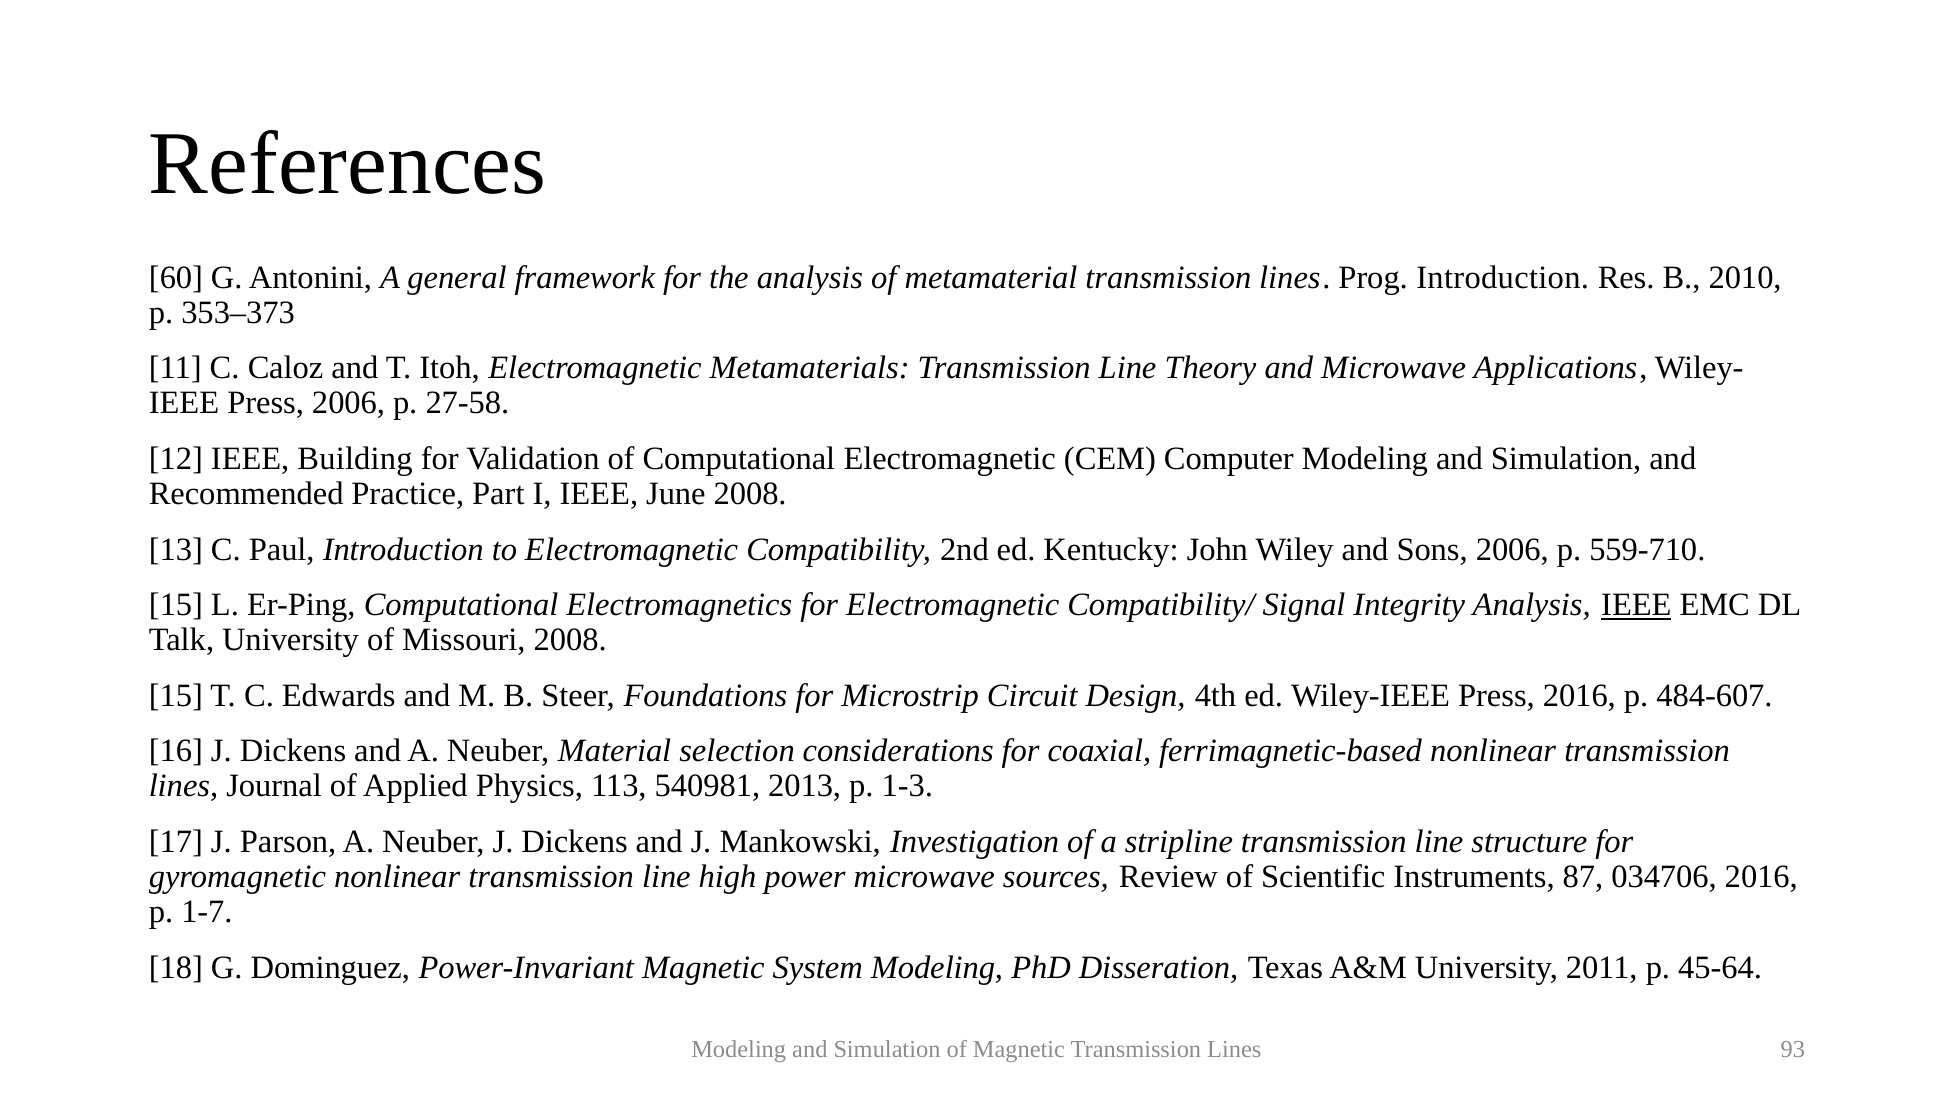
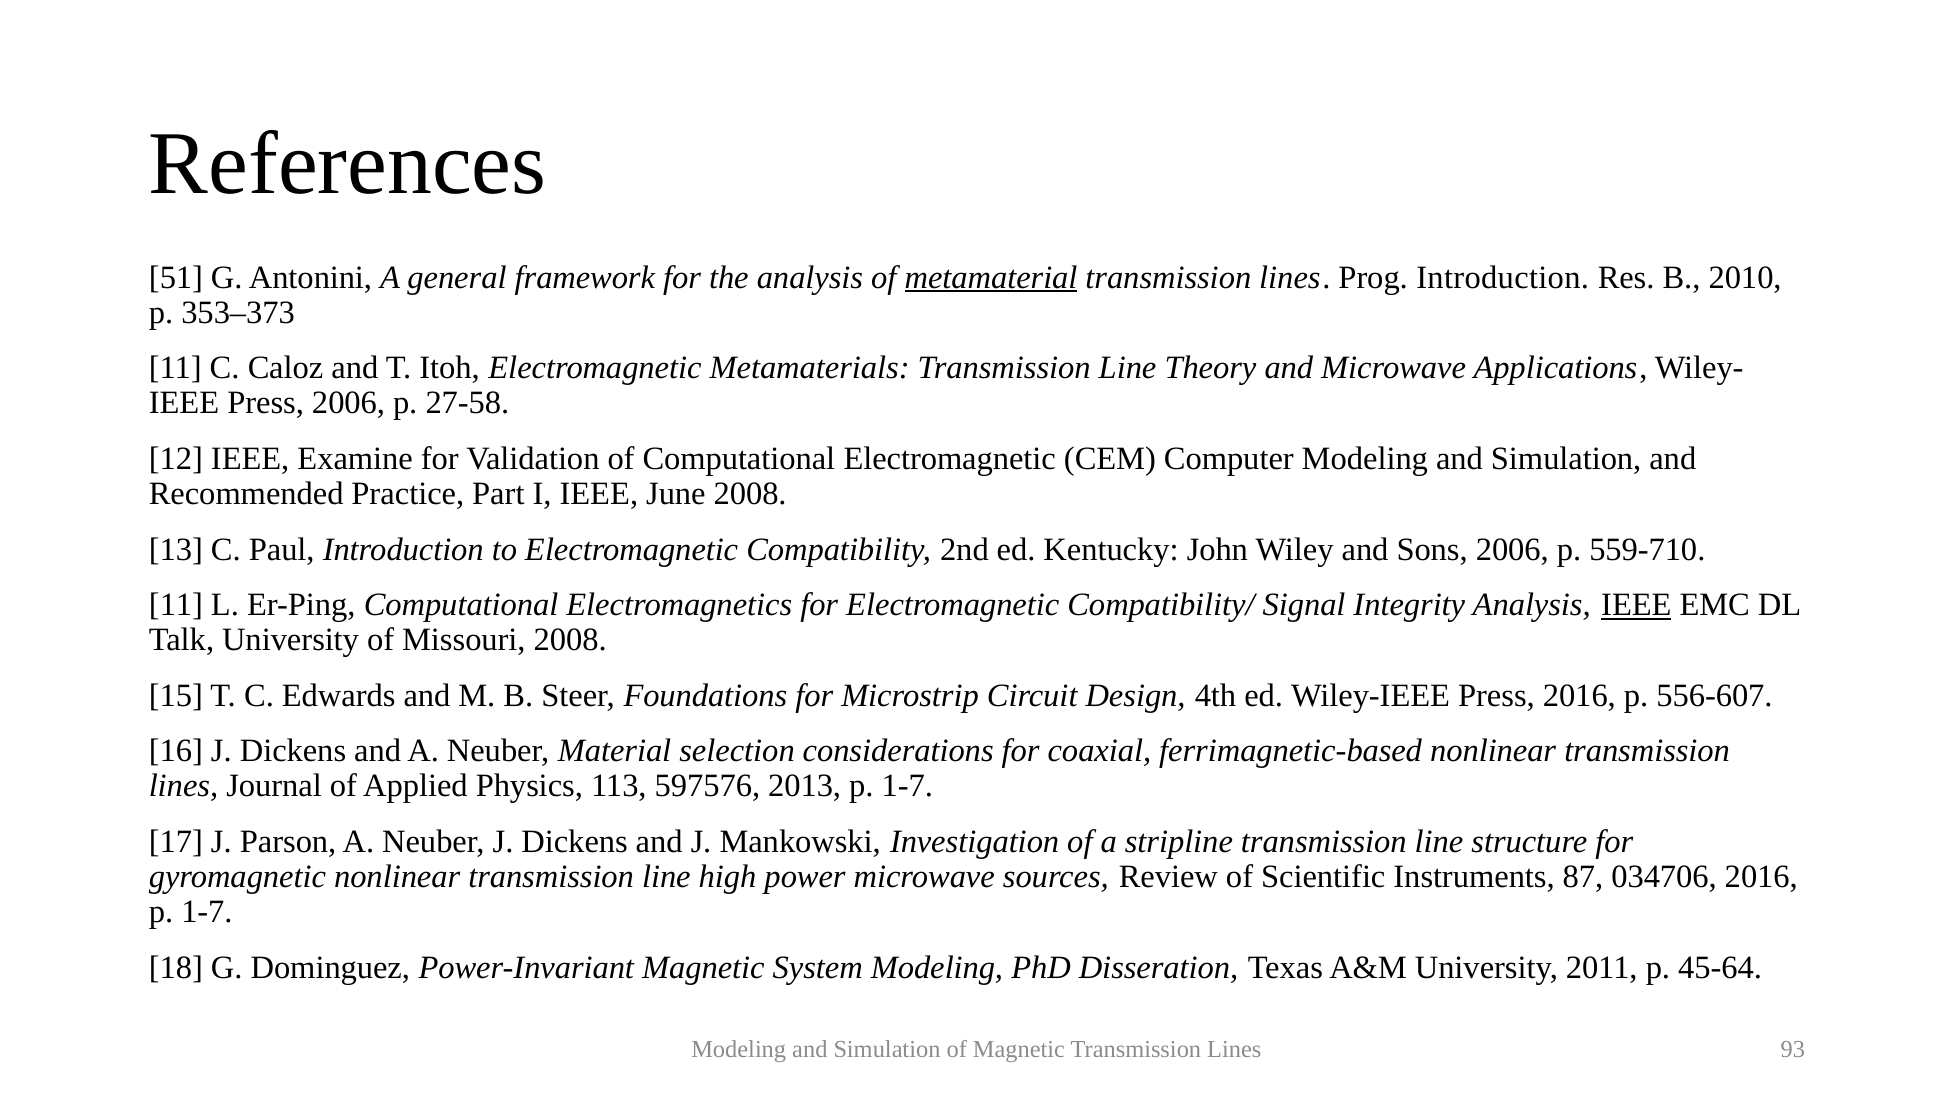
60: 60 -> 51
metamaterial underline: none -> present
Building: Building -> Examine
15 at (176, 605): 15 -> 11
484-607: 484-607 -> 556-607
540981: 540981 -> 597576
2013 p 1-3: 1-3 -> 1-7
